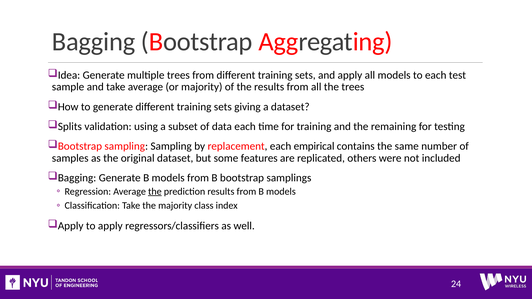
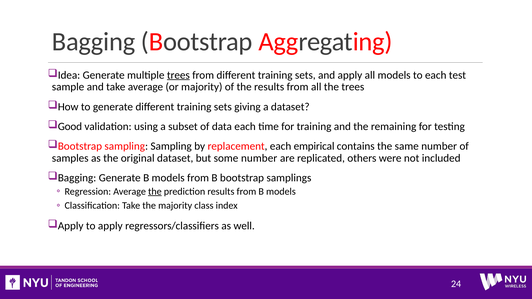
trees at (178, 75) underline: none -> present
Splits: Splits -> Good
some features: features -> number
